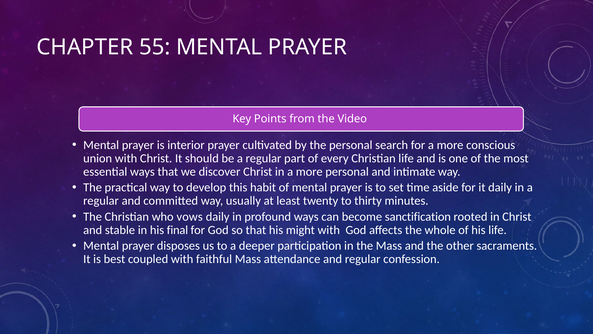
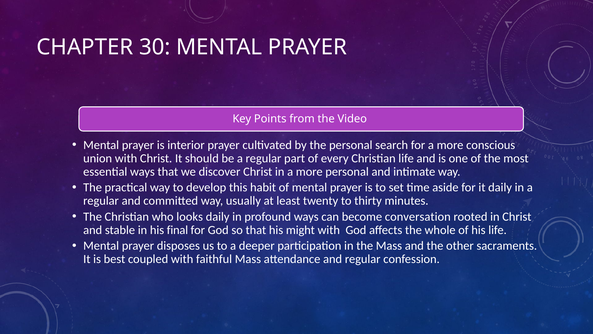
55: 55 -> 30
vows: vows -> looks
sanctification: sanctification -> conversation
